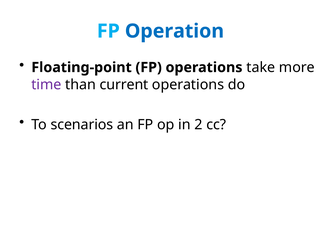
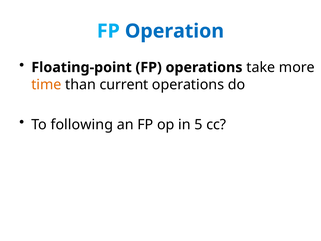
time colour: purple -> orange
scenarios: scenarios -> following
2: 2 -> 5
